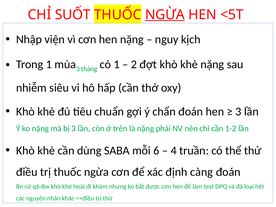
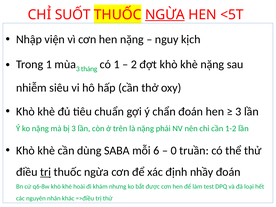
4: 4 -> 0
trị at (46, 172) underline: none -> present
càng: càng -> nhầy
